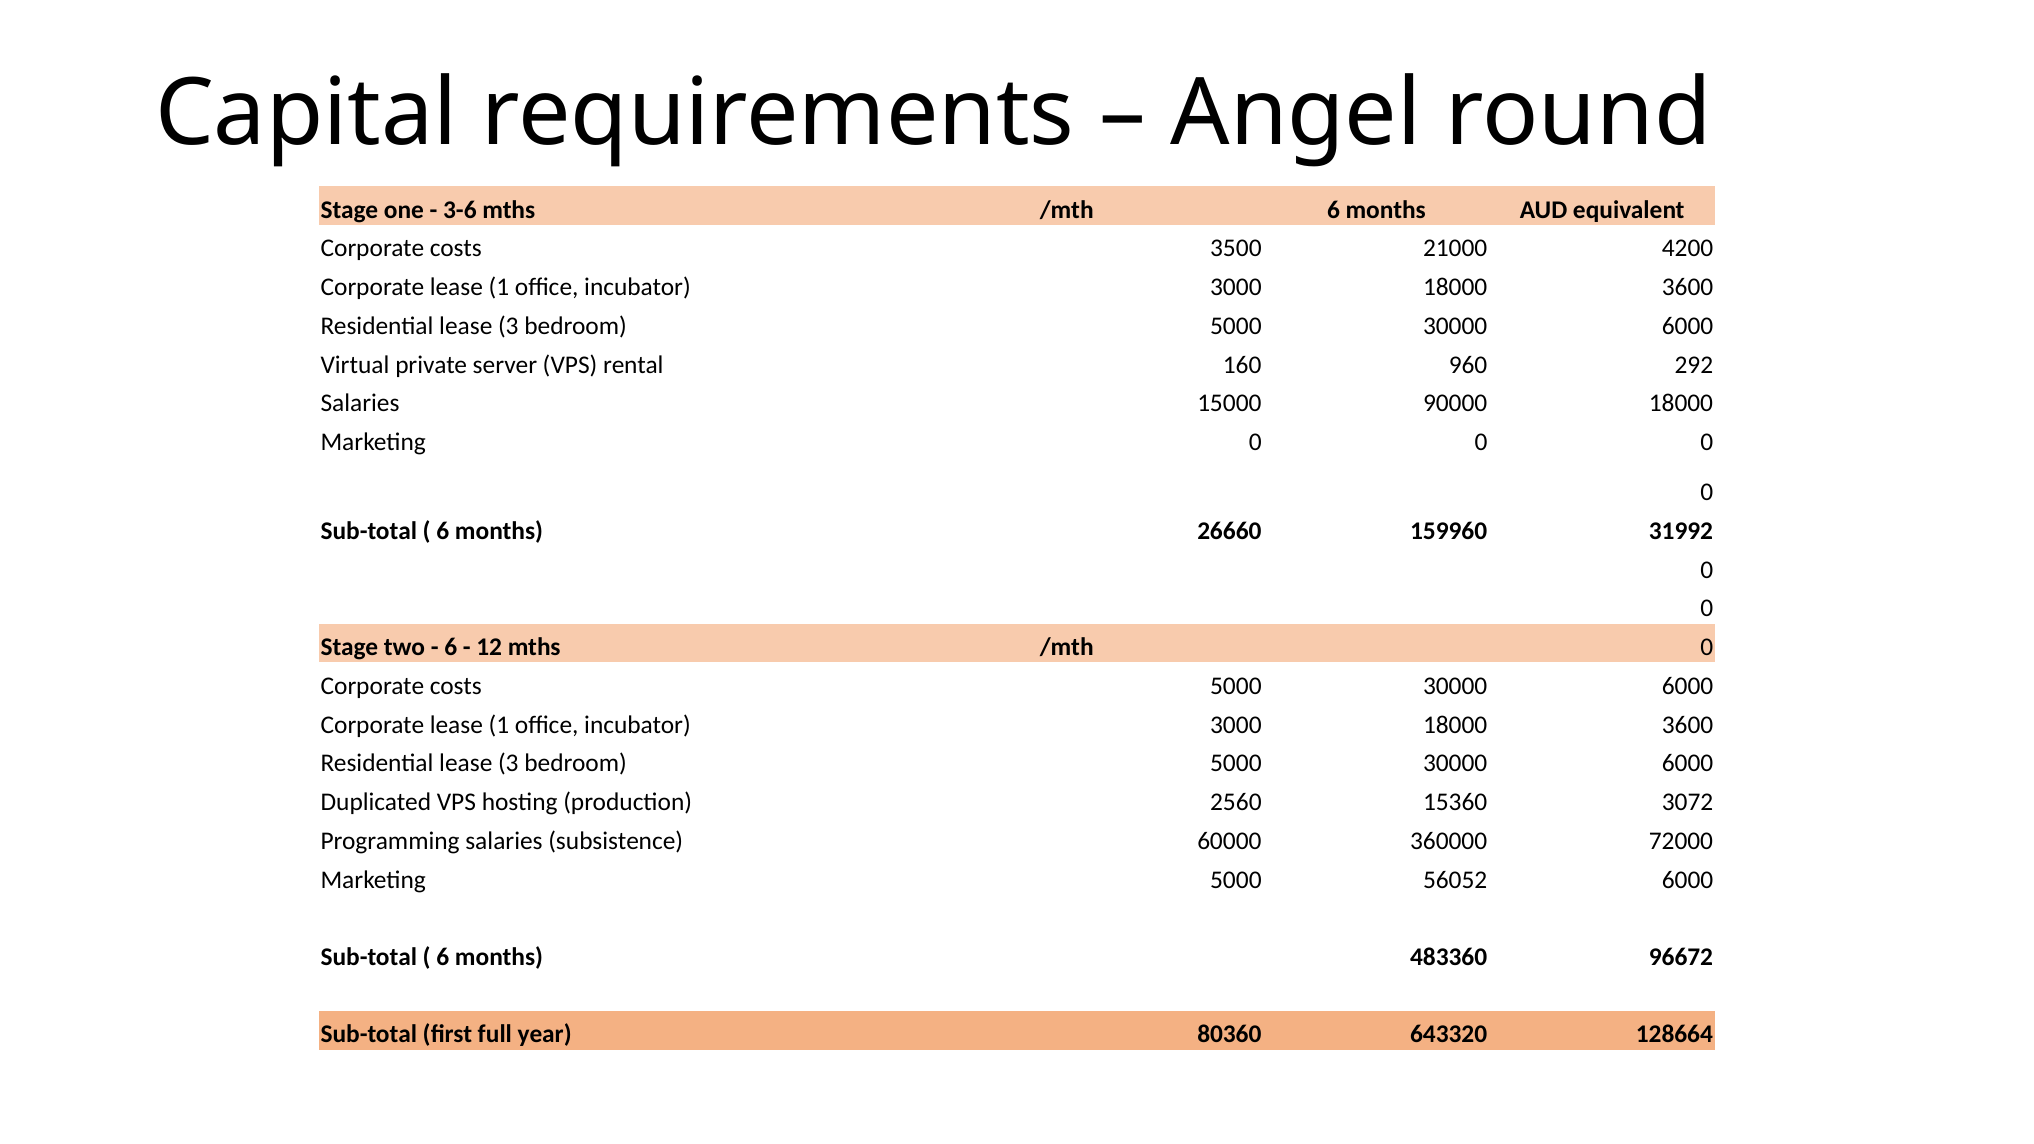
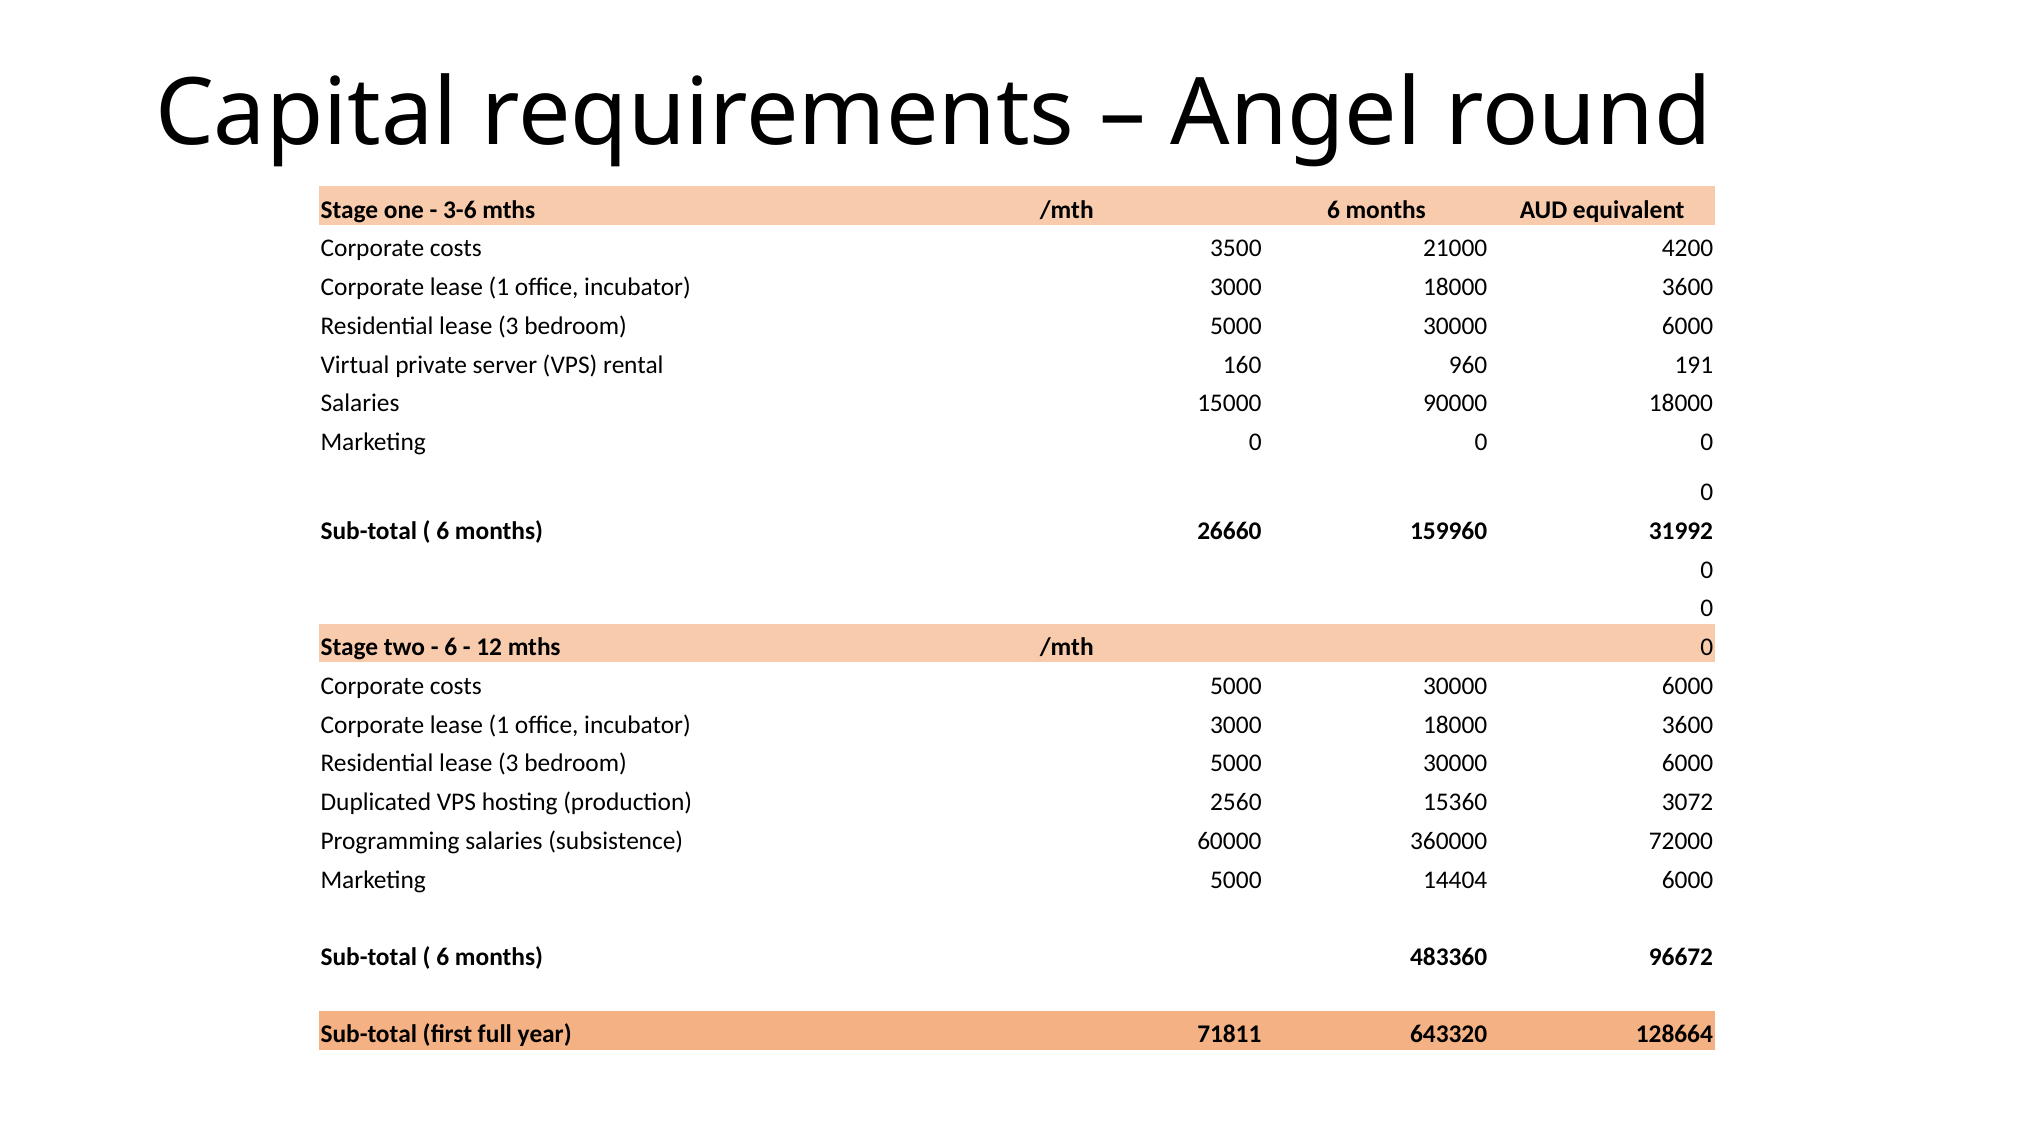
292: 292 -> 191
56052: 56052 -> 14404
80360: 80360 -> 71811
